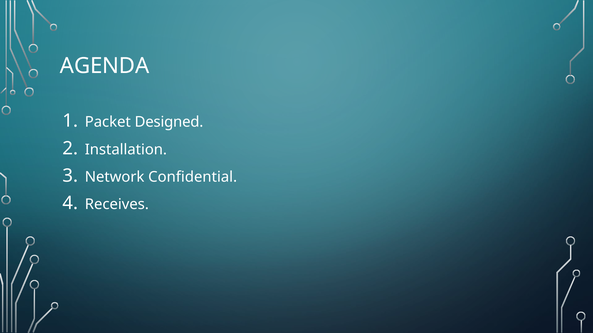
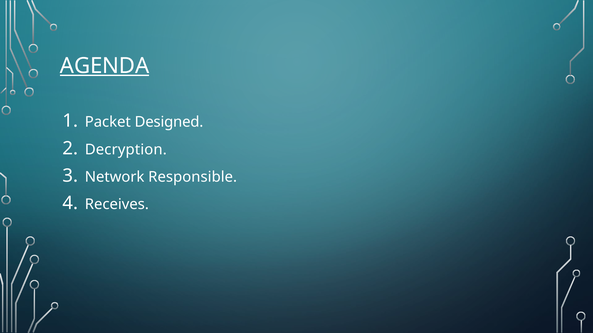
AGENDA underline: none -> present
Installation: Installation -> Decryption
Confidential: Confidential -> Responsible
